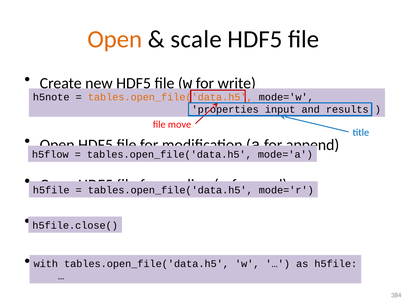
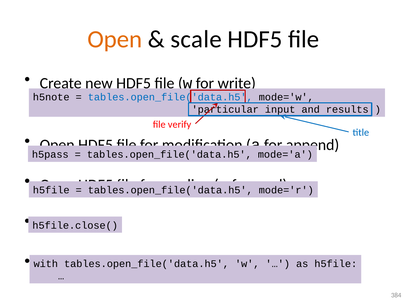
tables.open_file('data.h5 at (170, 97) colour: orange -> blue
properties: properties -> particular
move: move -> verify
h5flow: h5flow -> h5pass
